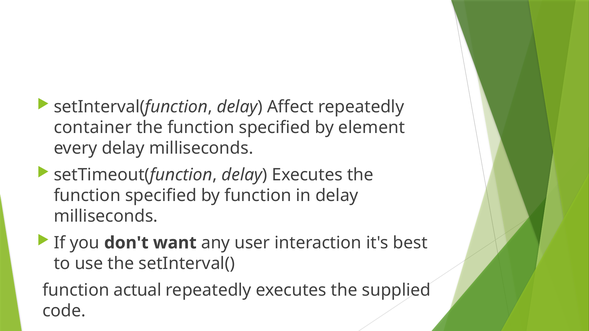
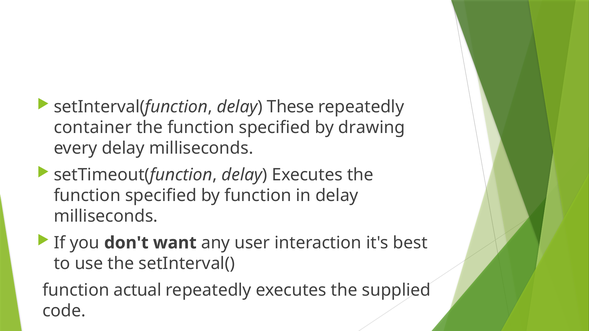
Affect: Affect -> These
element: element -> drawing
